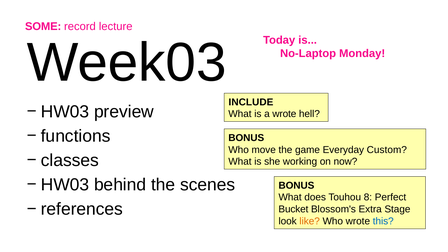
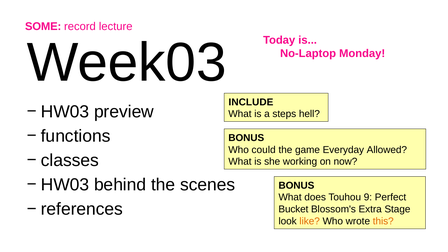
a wrote: wrote -> steps
move: move -> could
Custom: Custom -> Allowed
8: 8 -> 9
this colour: blue -> orange
